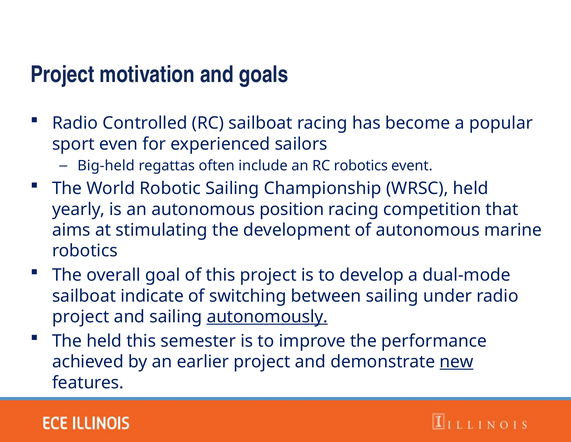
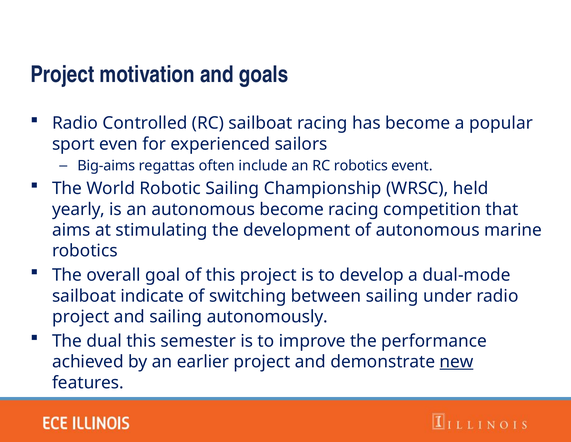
Big-held: Big-held -> Big-aims
autonomous position: position -> become
autonomously underline: present -> none
The held: held -> dual
